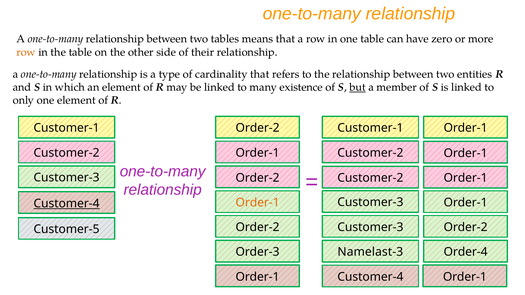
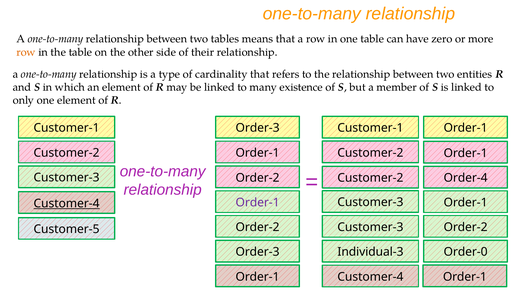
but underline: present -> none
Order-2 at (258, 128): Order-2 -> Order-3
Order-1 at (466, 178): Order-1 -> Order-4
Order-1 at (258, 203) colour: orange -> purple
Namelast-3: Namelast-3 -> Individual-3
Order-4: Order-4 -> Order-0
